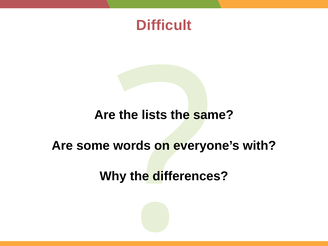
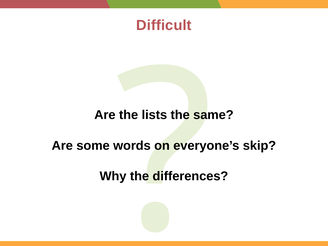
with: with -> skip
